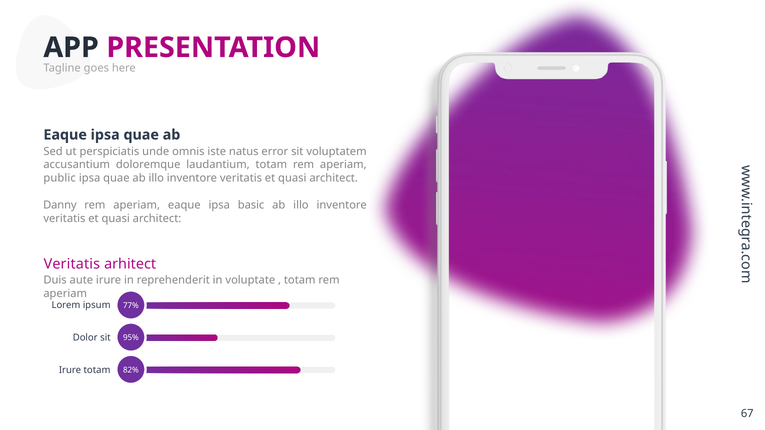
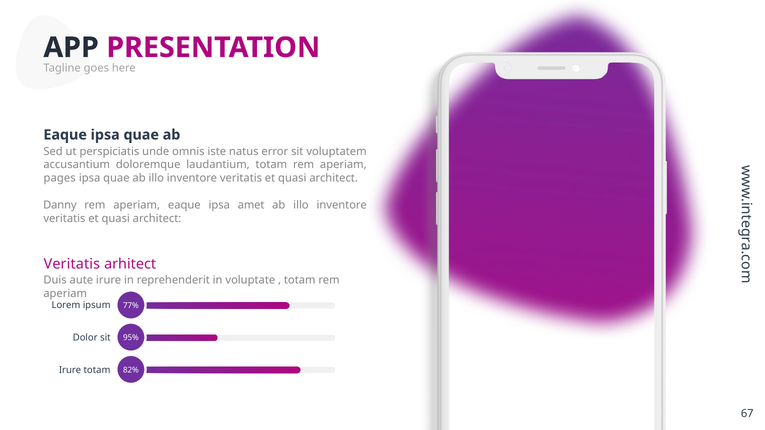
public: public -> pages
basic: basic -> amet
